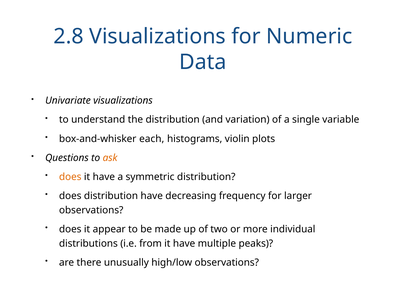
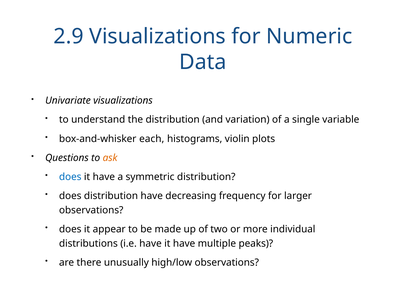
2.8: 2.8 -> 2.9
does at (70, 177) colour: orange -> blue
i.e from: from -> have
